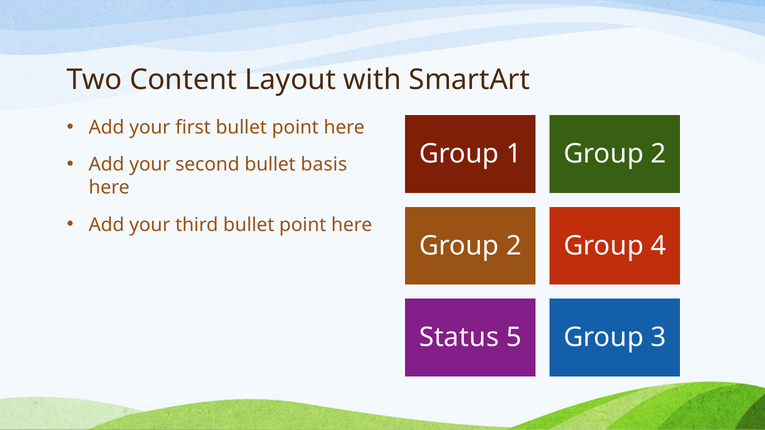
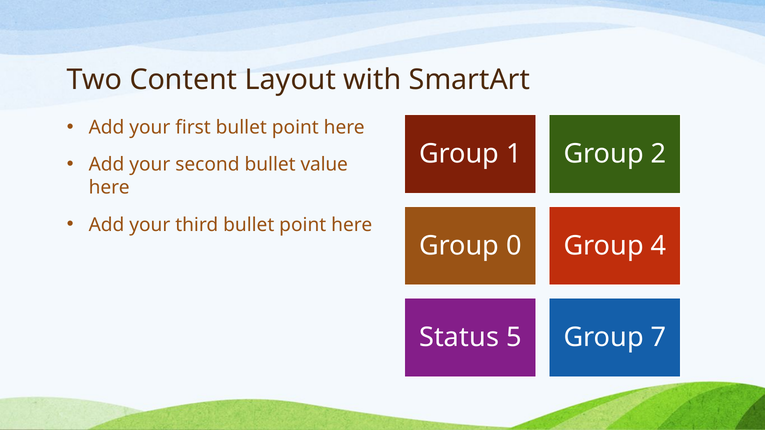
basis: basis -> value
2 at (514, 246): 2 -> 0
3: 3 -> 7
